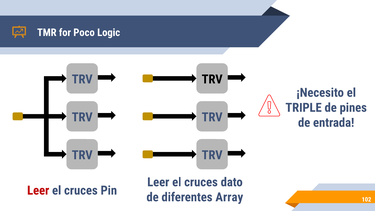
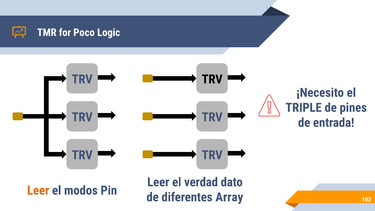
cruces at (201, 182): cruces -> verdad
Leer at (38, 190) colour: red -> orange
cruces at (81, 190): cruces -> modos
